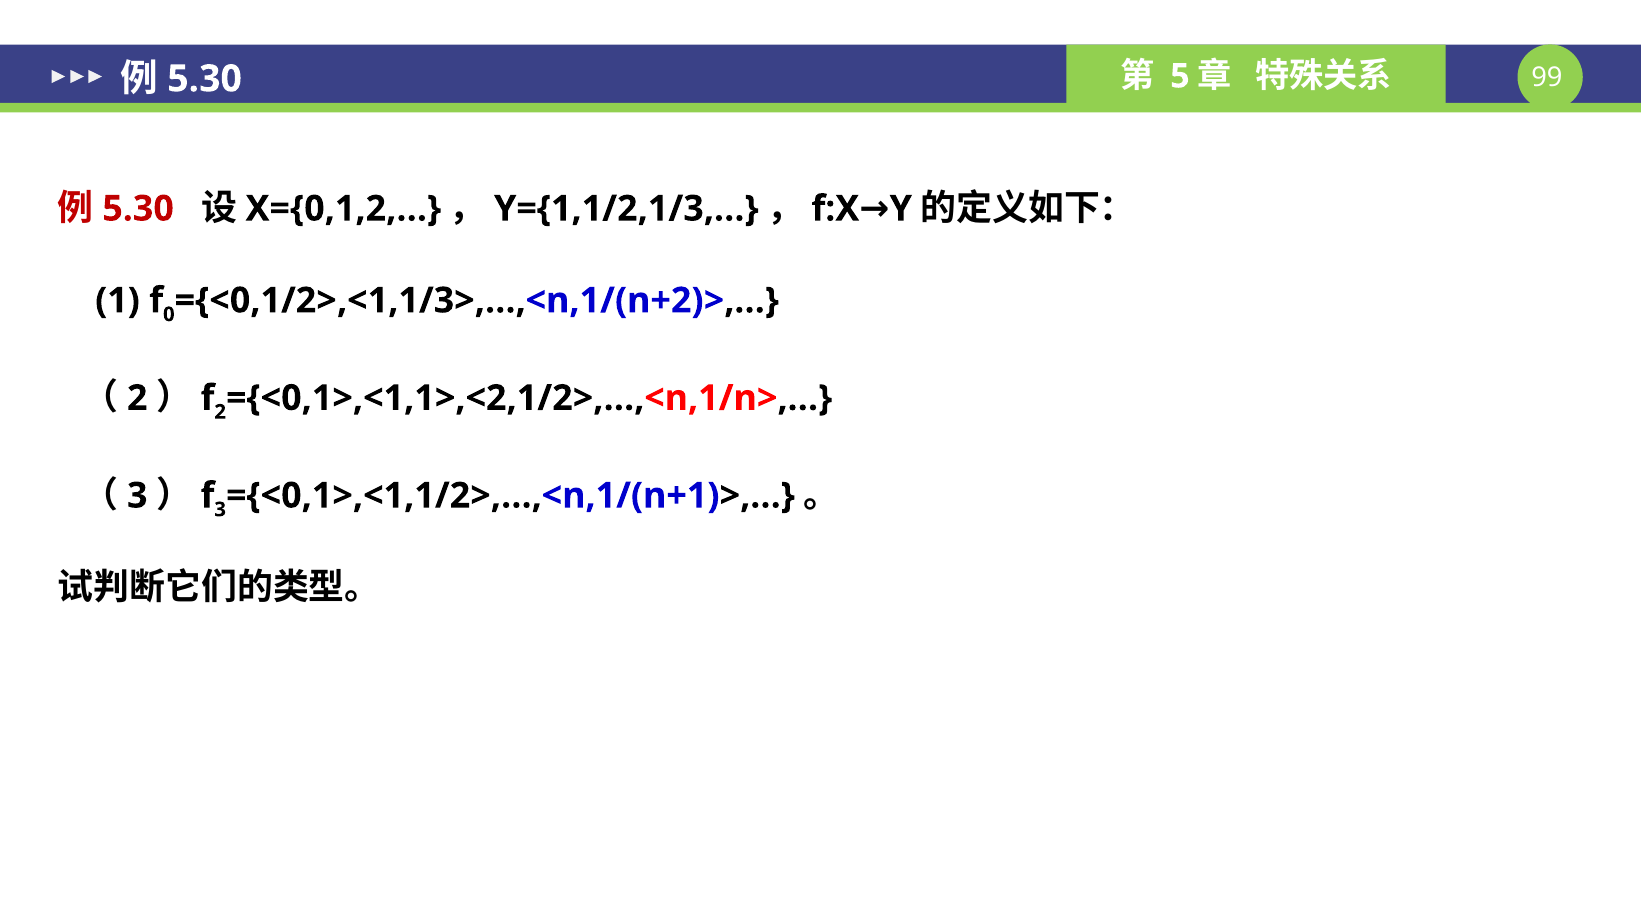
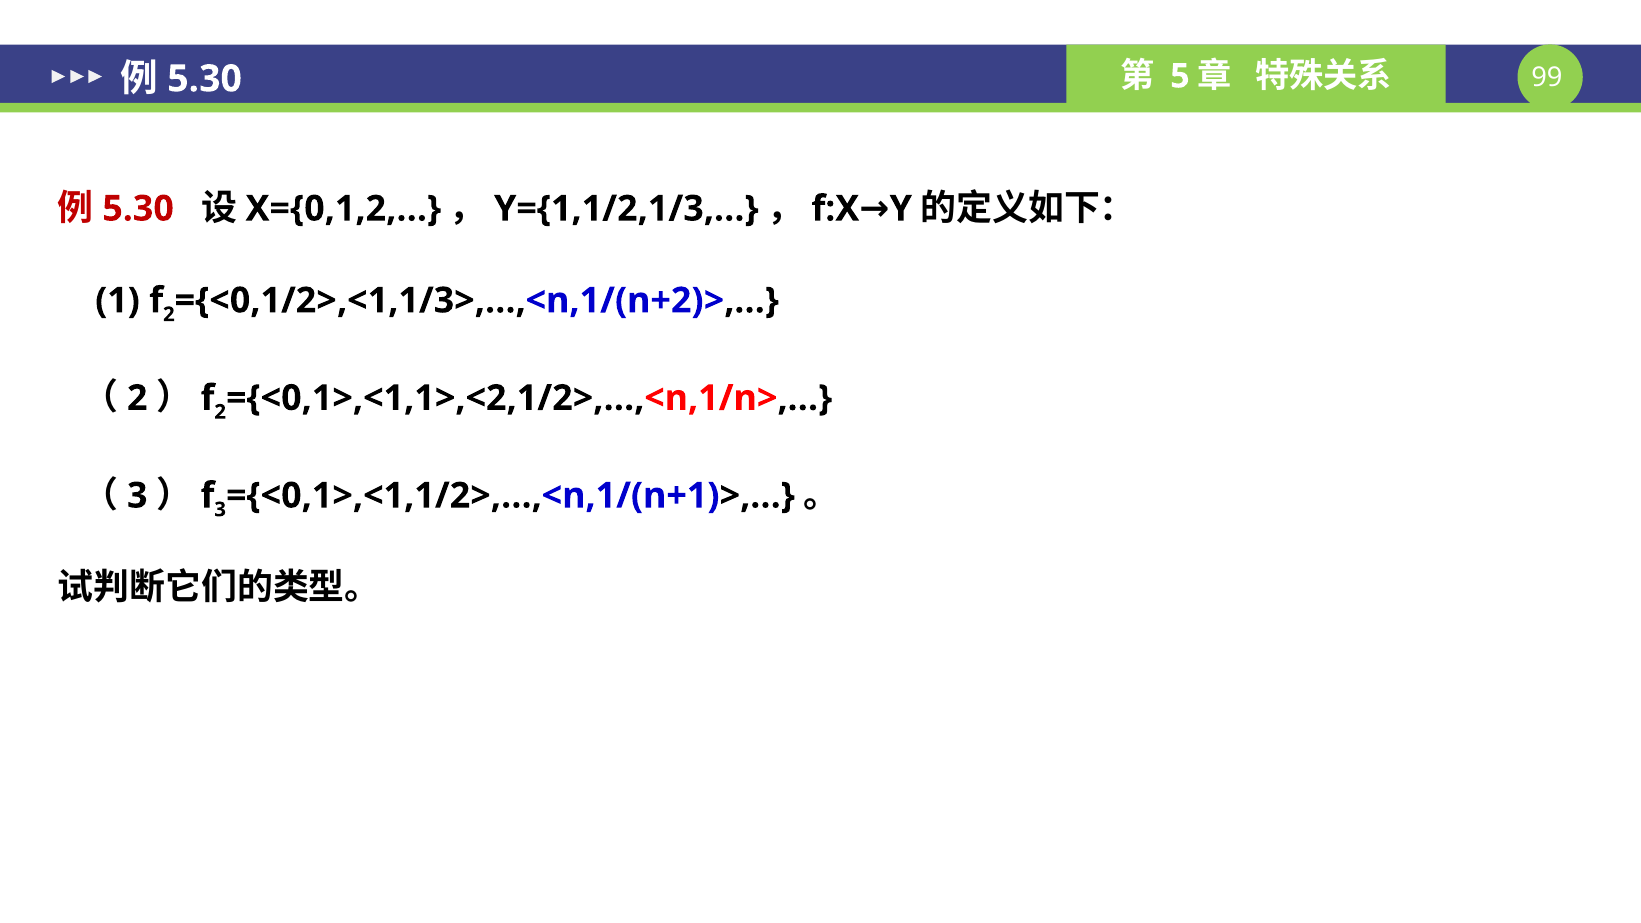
0 at (169, 314): 0 -> 2
